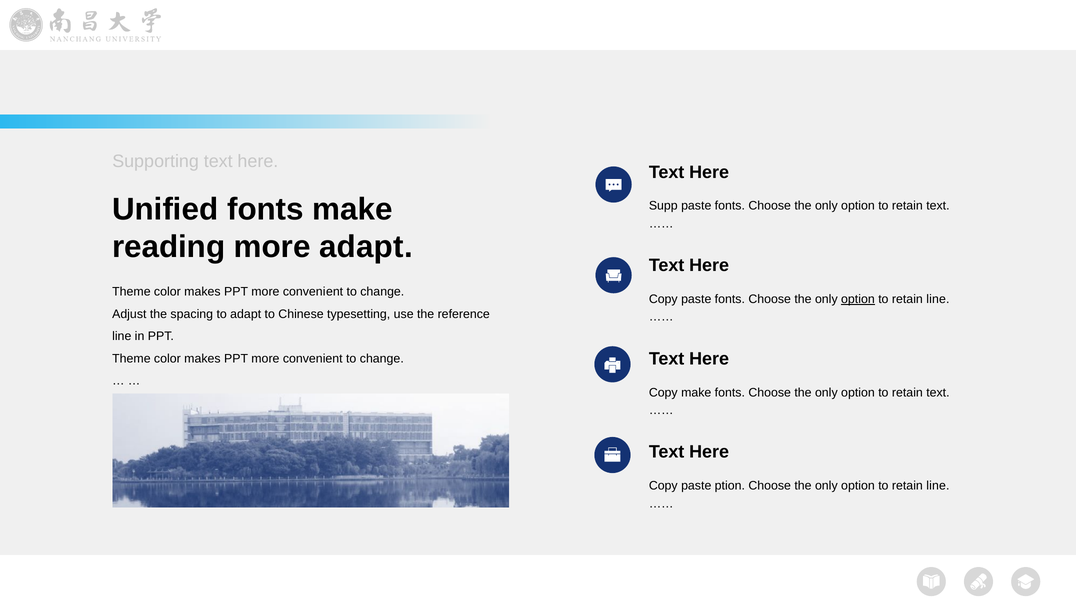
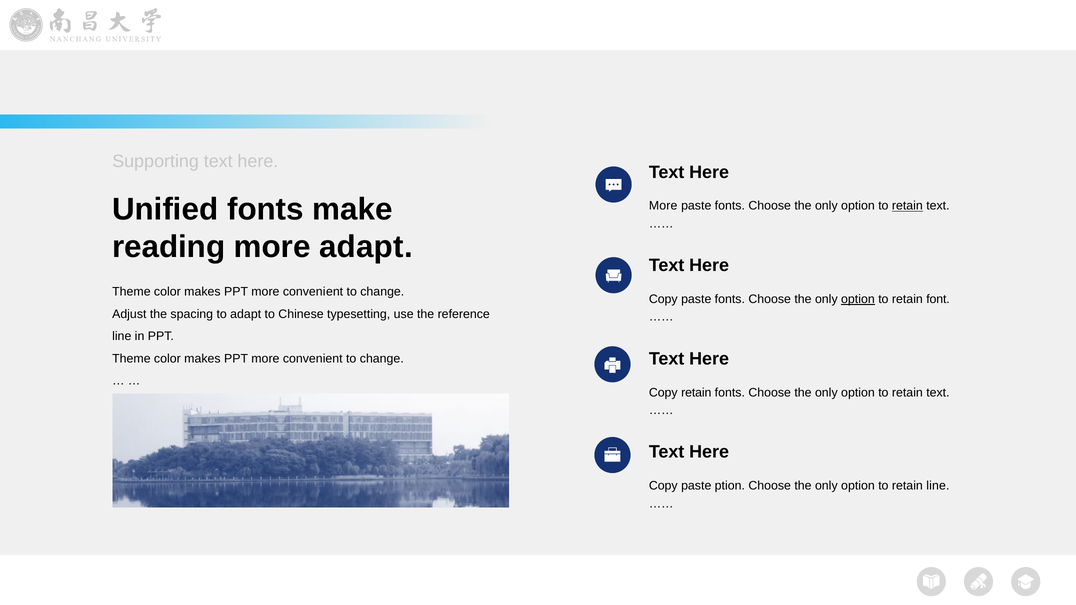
Supp at (663, 206): Supp -> More
retain at (907, 206) underline: none -> present
line at (938, 299): line -> font
Copy make: make -> retain
